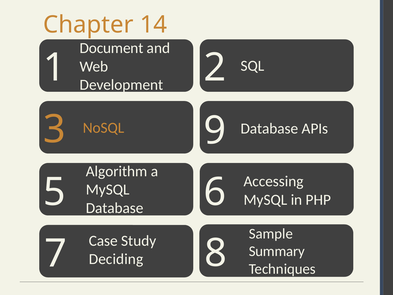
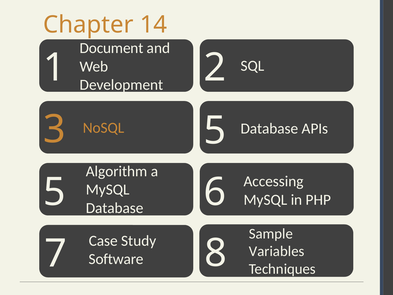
3 9: 9 -> 5
Summary: Summary -> Variables
Deciding: Deciding -> Software
